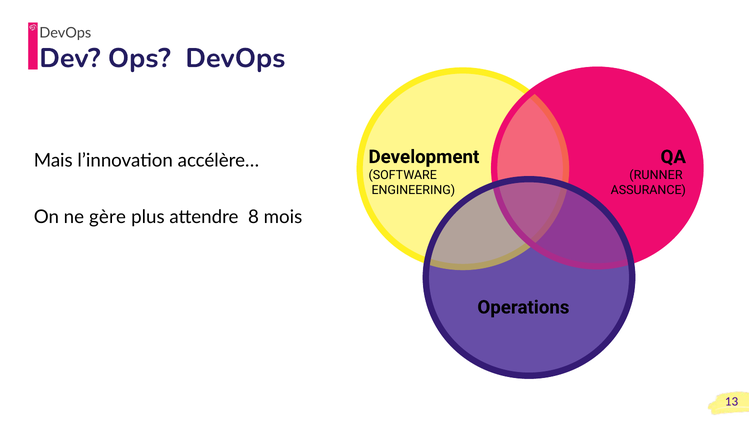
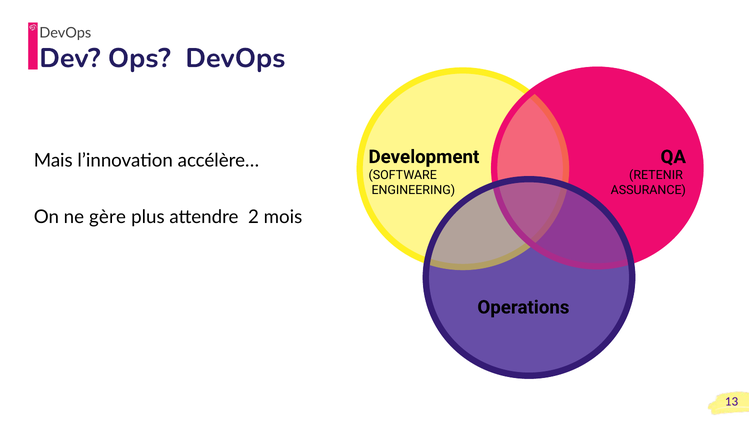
RUNNER: RUNNER -> RETENIR
8: 8 -> 2
